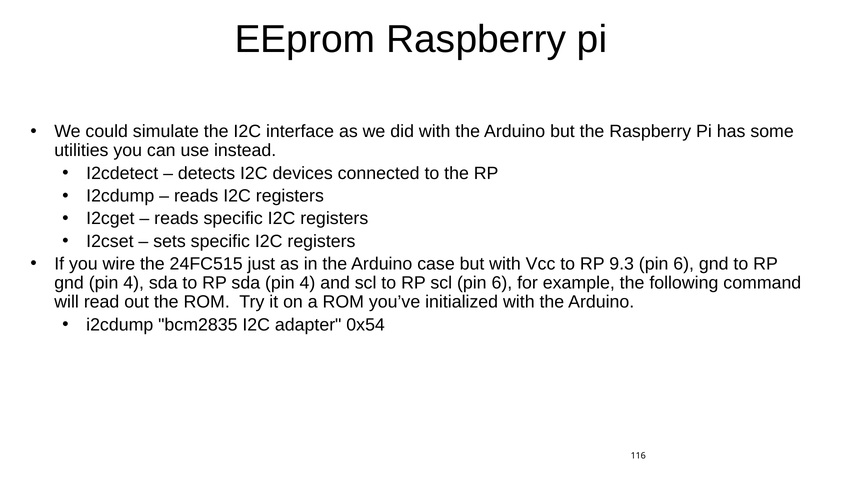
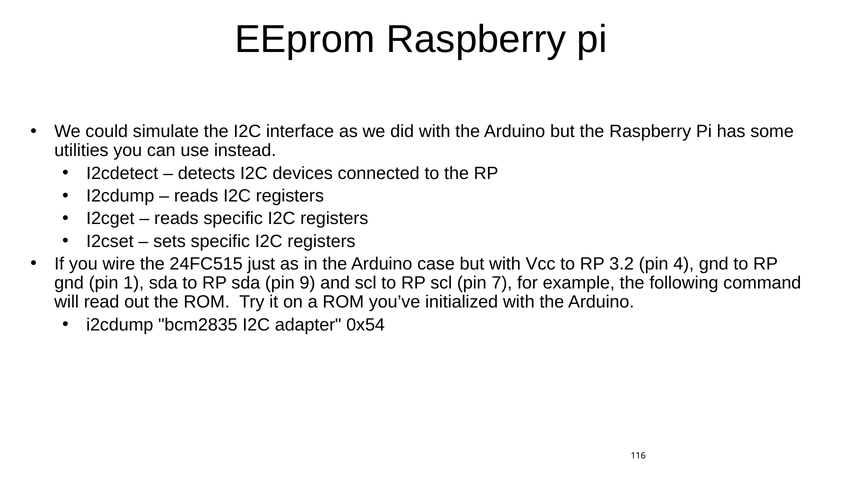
9.3: 9.3 -> 3.2
6 at (684, 264): 6 -> 4
gnd pin 4: 4 -> 1
sda pin 4: 4 -> 9
scl pin 6: 6 -> 7
